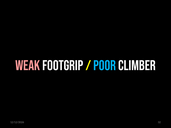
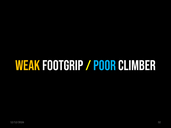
WEAK colour: pink -> yellow
